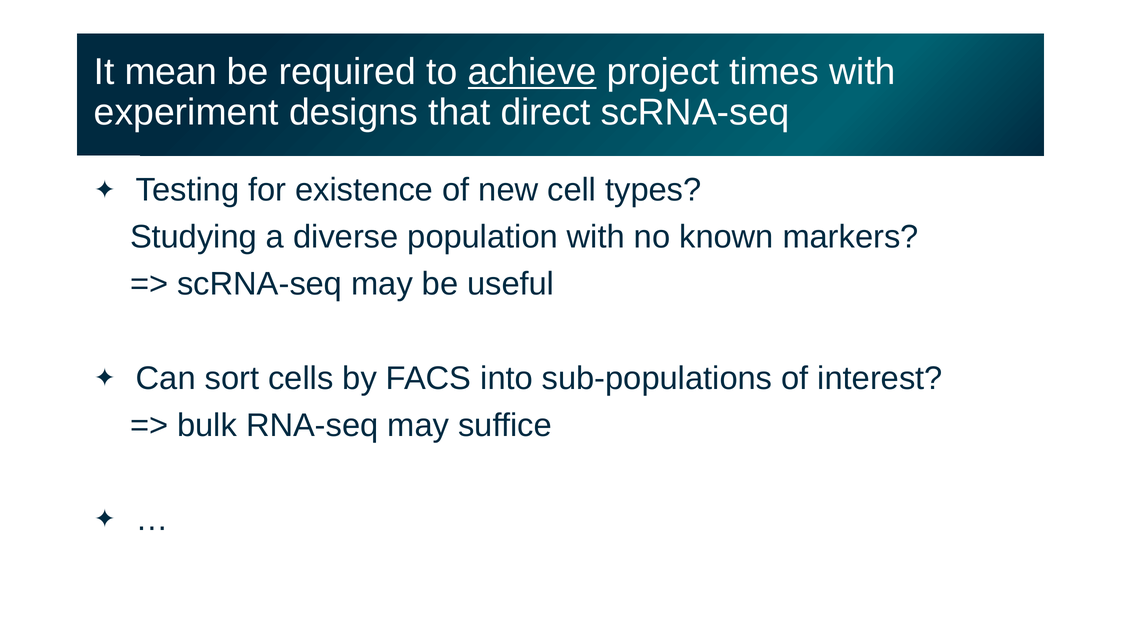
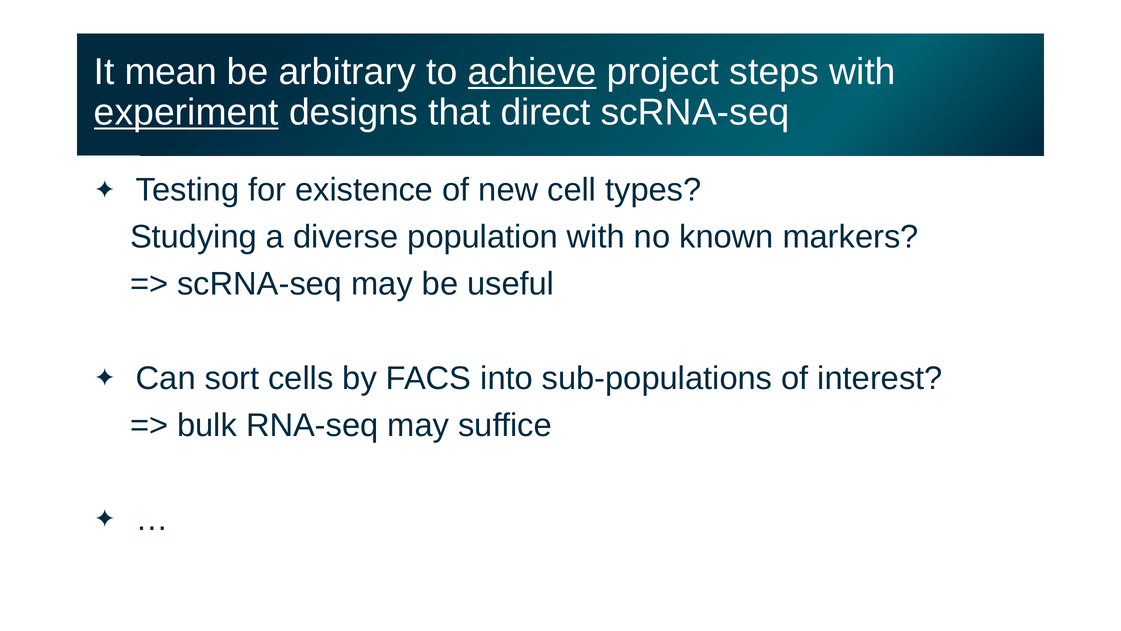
required: required -> arbitrary
times: times -> steps
experiment underline: none -> present
